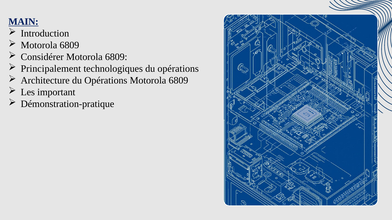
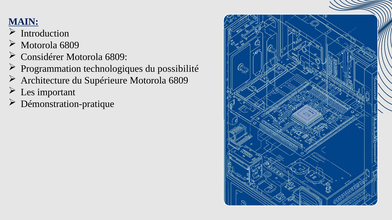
Principalement: Principalement -> Programmation
technologiques du opérations: opérations -> possibilité
Architecture du Opérations: Opérations -> Supérieure
